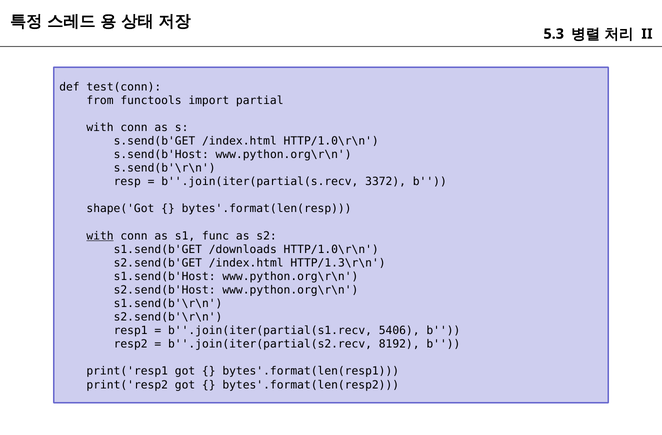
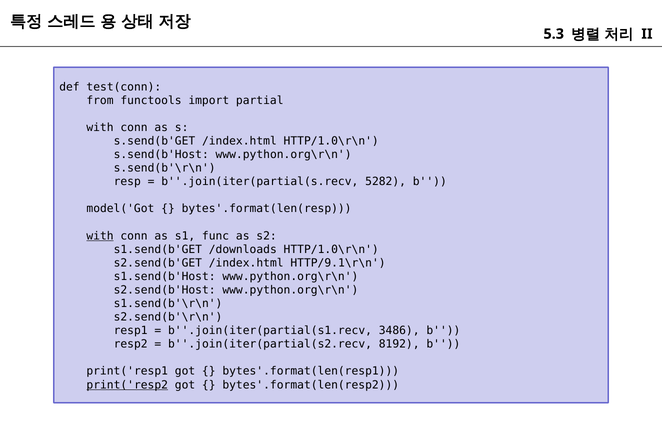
3372: 3372 -> 5282
shape('Got: shape('Got -> model('Got
HTTP/1.3\r\n: HTTP/1.3\r\n -> HTTP/9.1\r\n
5406: 5406 -> 3486
print('resp2 underline: none -> present
